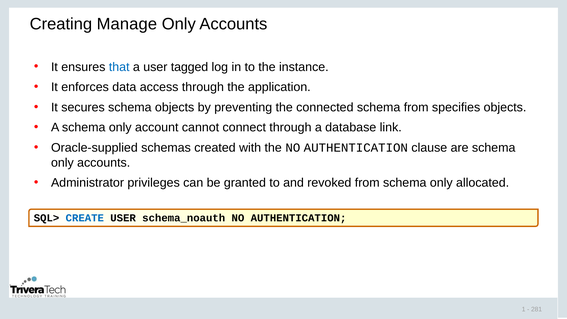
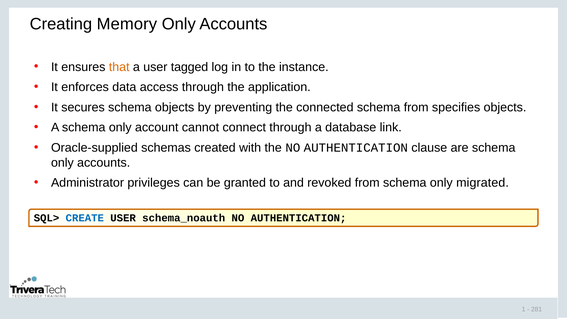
Manage: Manage -> Memory
that colour: blue -> orange
allocated: allocated -> migrated
